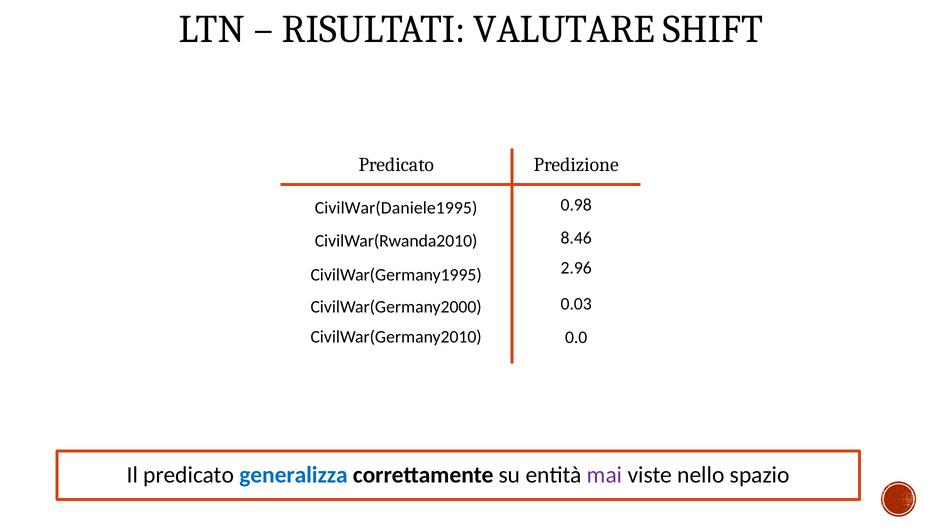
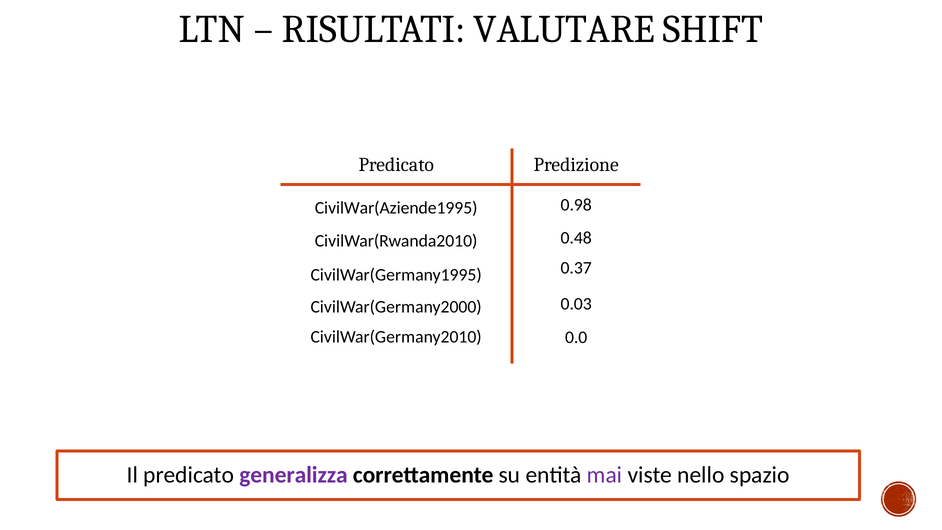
CivilWar(Daniele1995: CivilWar(Daniele1995 -> CivilWar(Aziende1995
8.46: 8.46 -> 0.48
2.96: 2.96 -> 0.37
generalizza colour: blue -> purple
